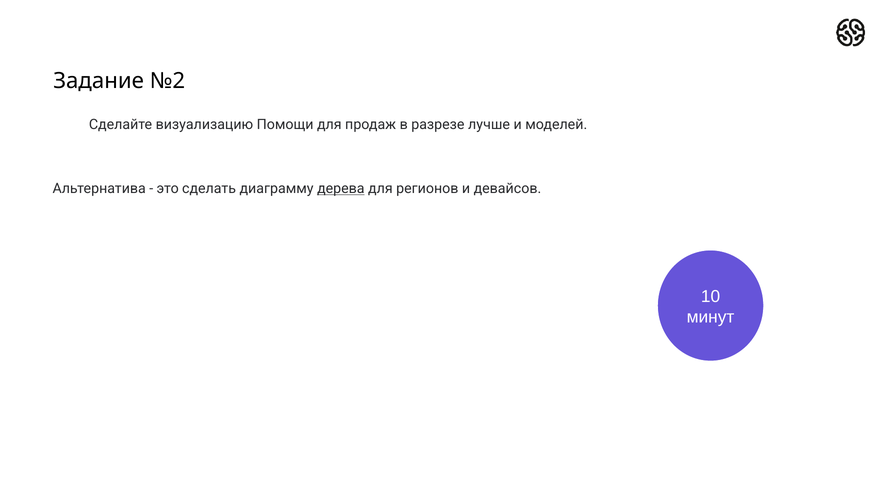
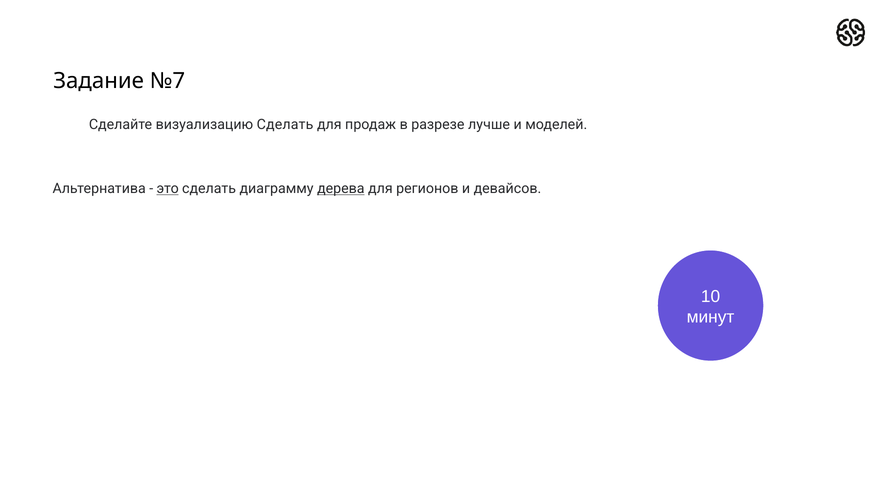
№2: №2 -> №7
визуализацию Помощи: Помощи -> Сделать
это underline: none -> present
